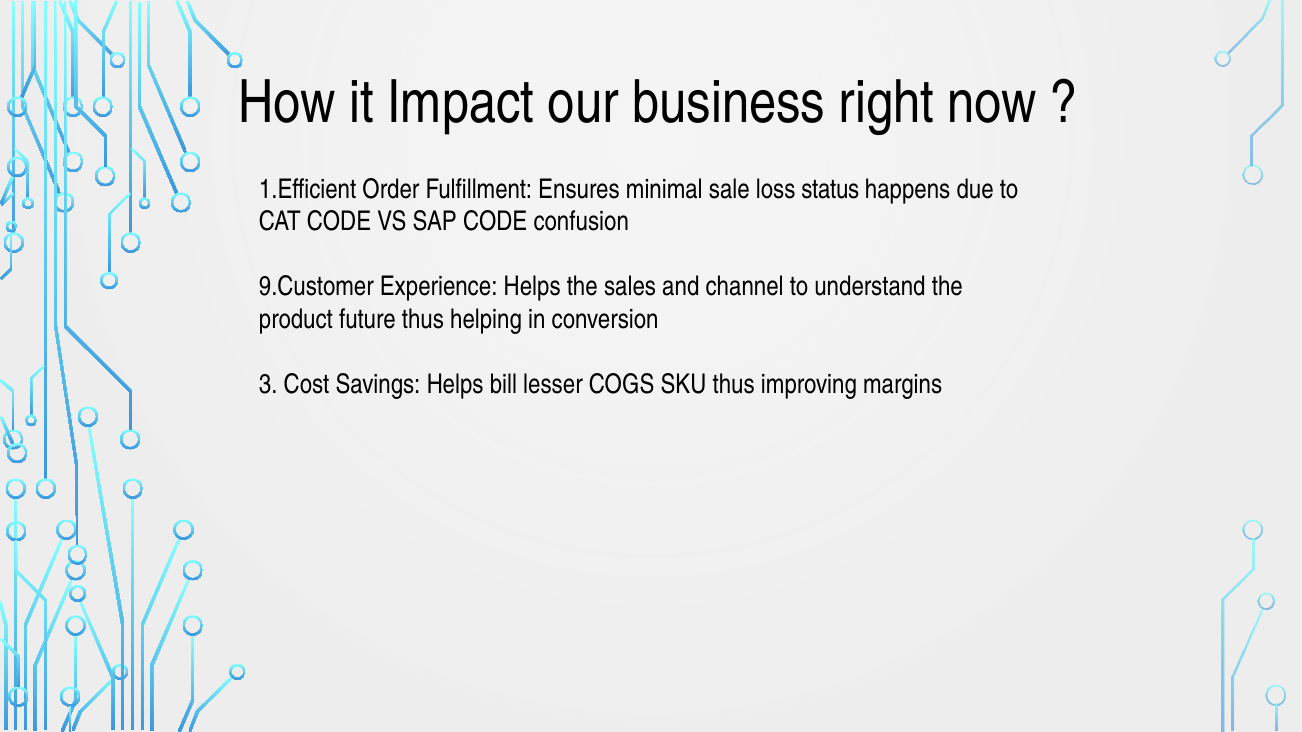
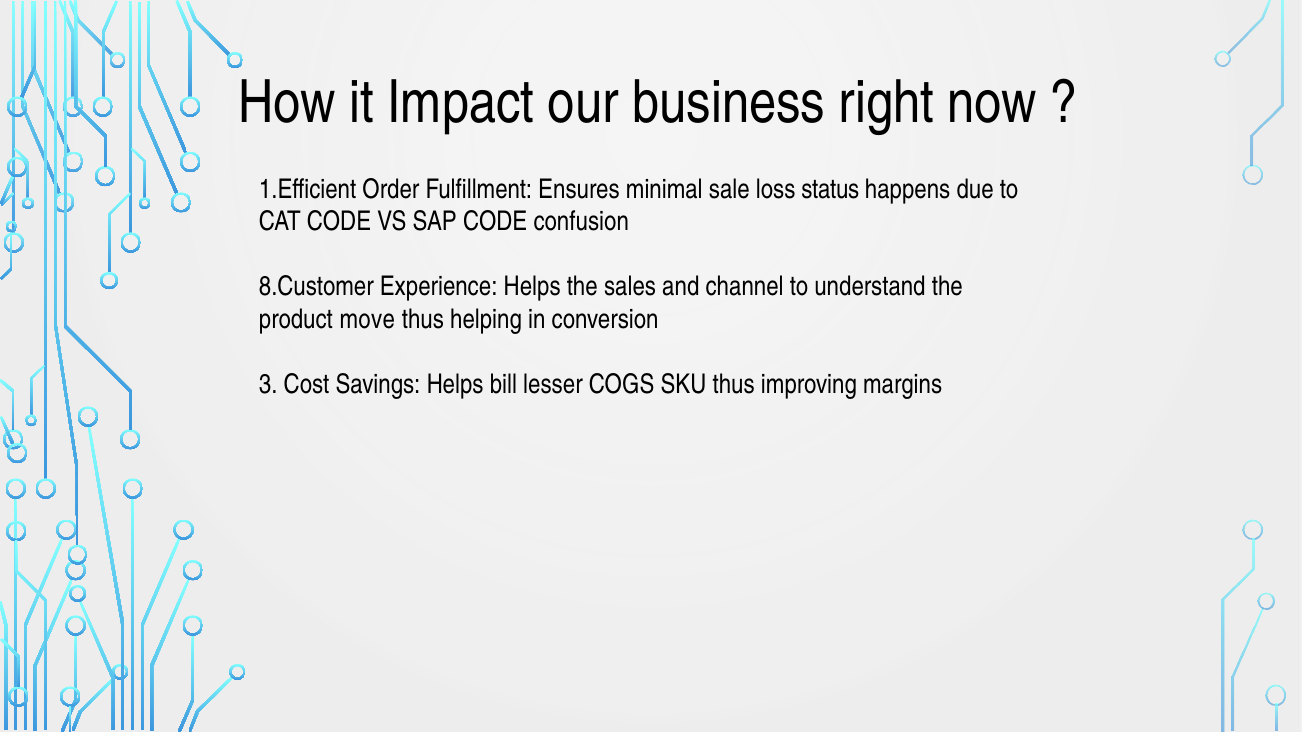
9.Customer: 9.Customer -> 8.Customer
future: future -> move
